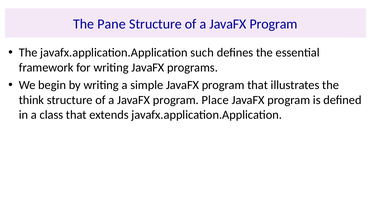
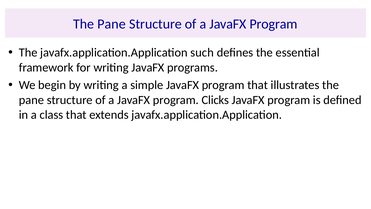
think at (31, 100): think -> pane
Place: Place -> Clicks
